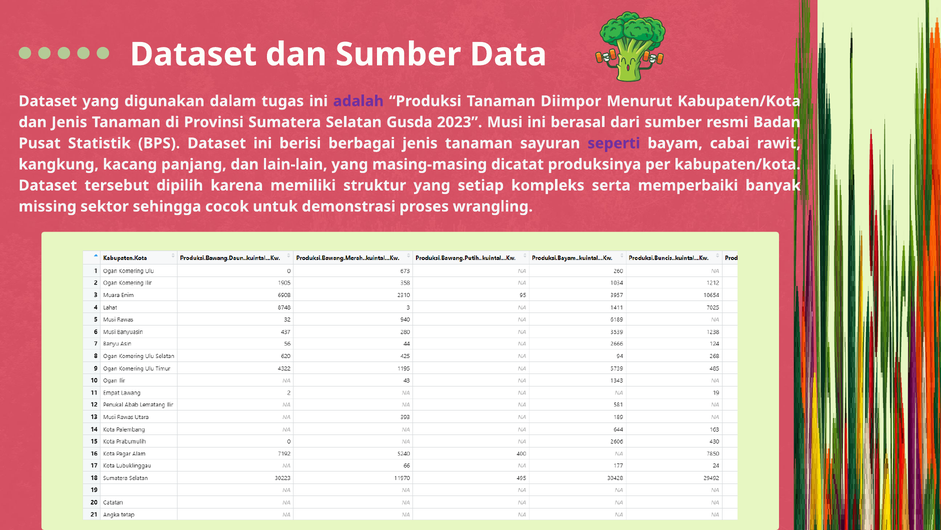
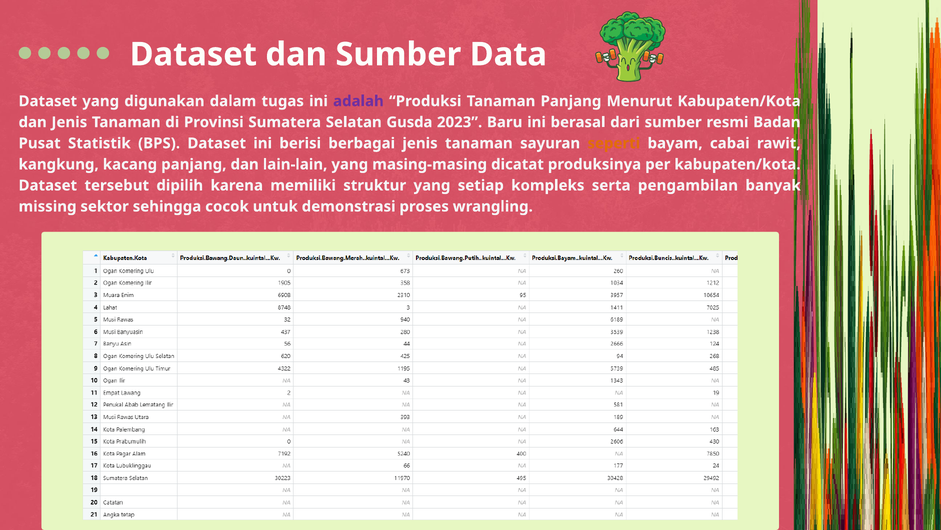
Tanaman Diimpor: Diimpor -> Panjang
Musi: Musi -> Baru
seperti colour: purple -> orange
memperbaiki: memperbaiki -> pengambilan
